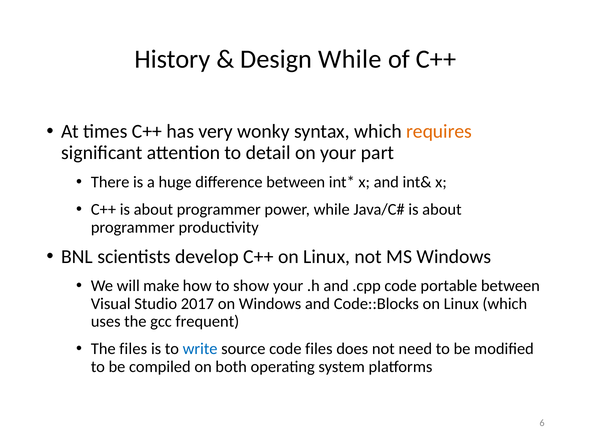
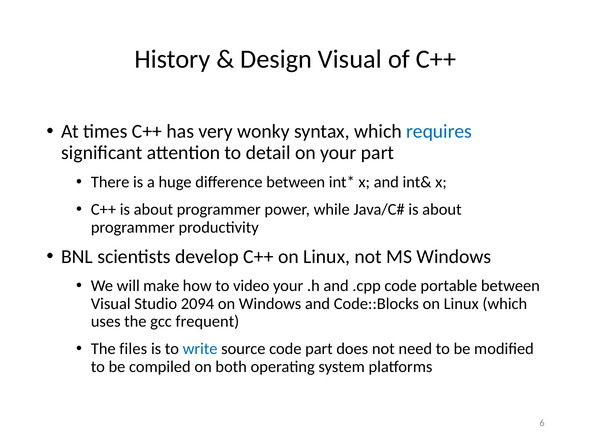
Design While: While -> Visual
requires colour: orange -> blue
show: show -> video
2017: 2017 -> 2094
code files: files -> part
